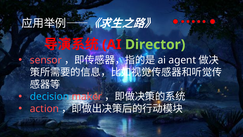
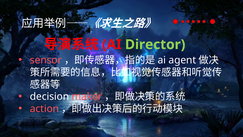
decision colour: light blue -> white
